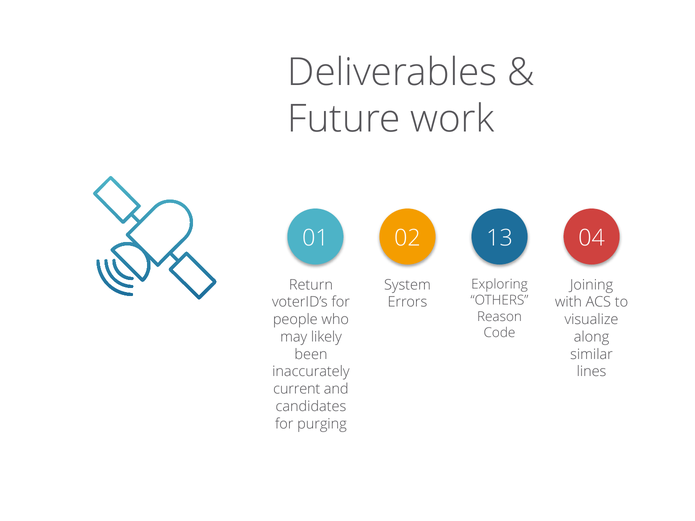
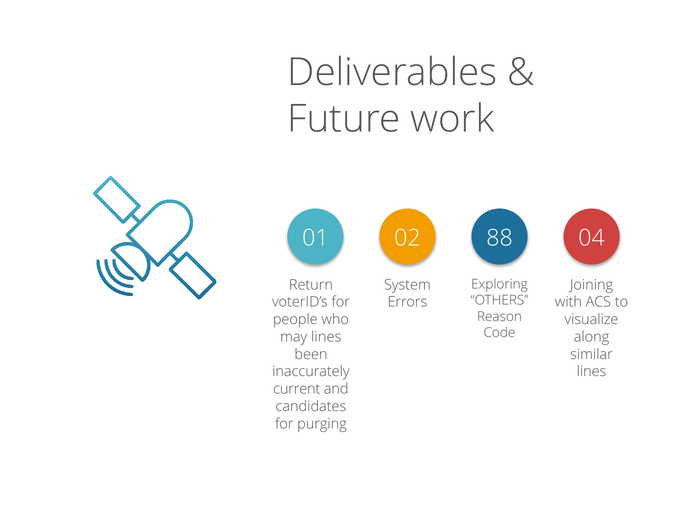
13: 13 -> 88
may likely: likely -> lines
